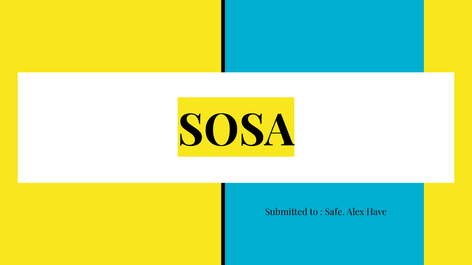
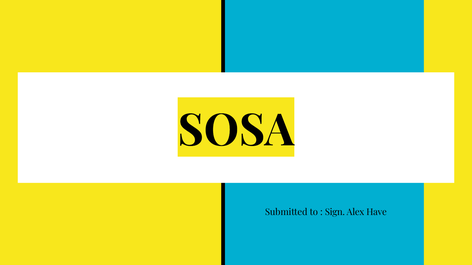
Safe: Safe -> Sign
